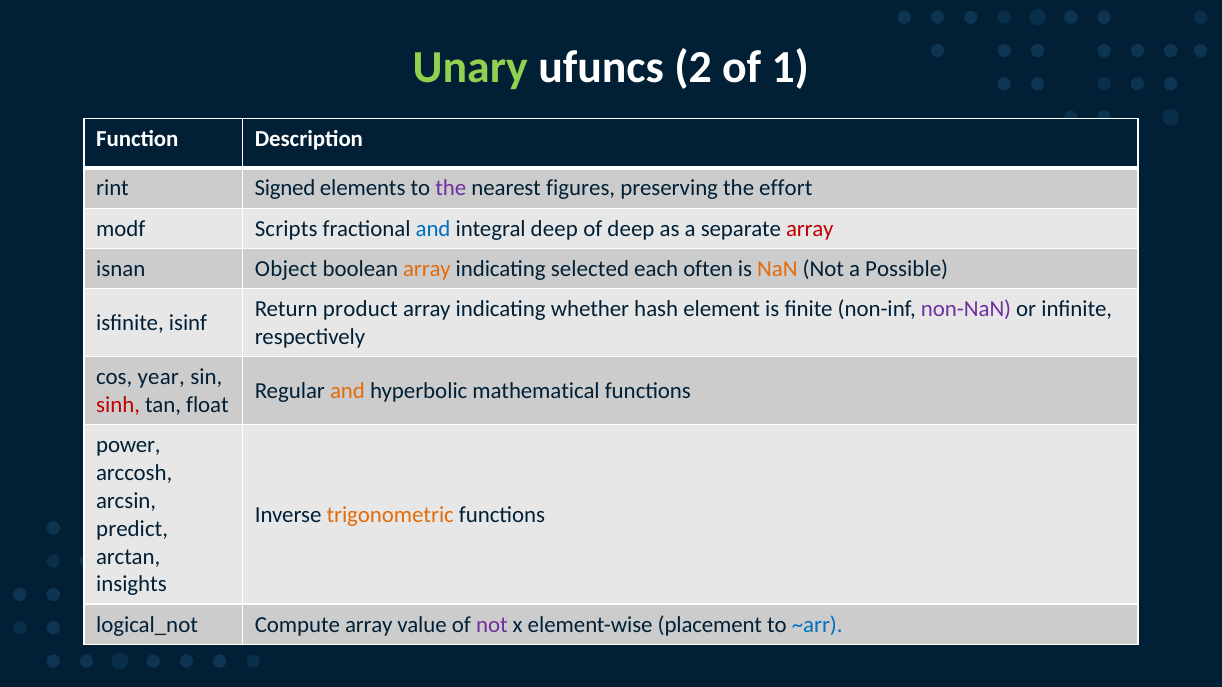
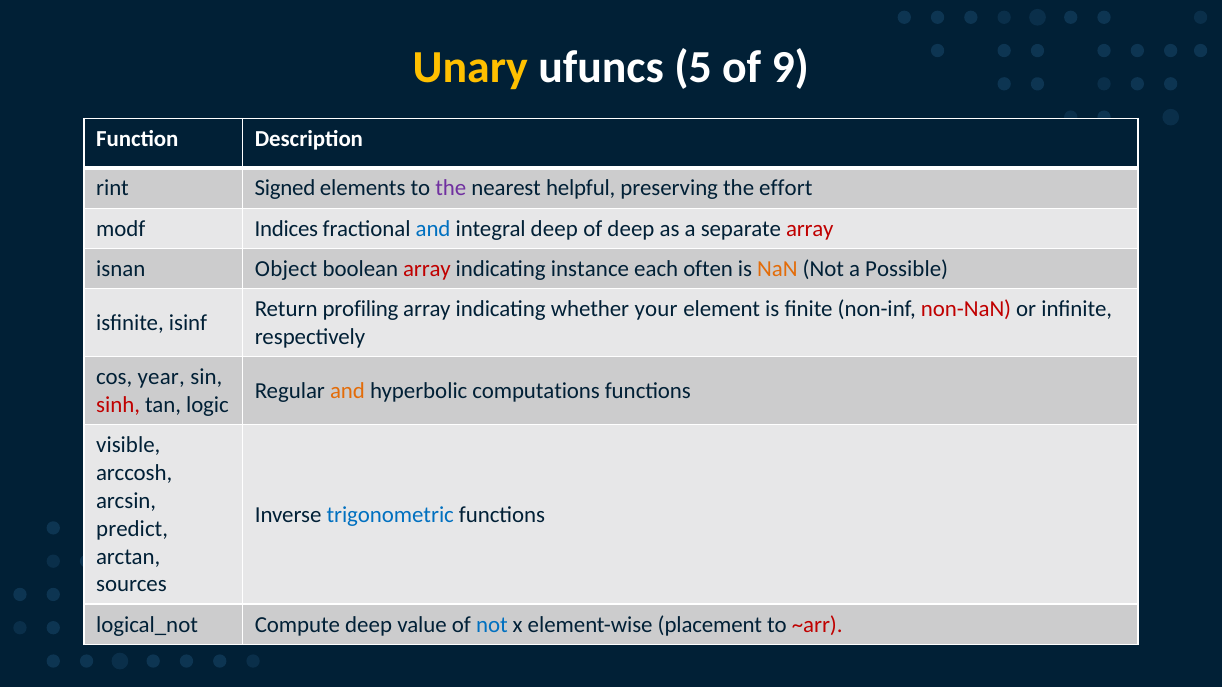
Unary colour: light green -> yellow
2: 2 -> 5
1: 1 -> 9
figures: figures -> helpful
Scripts: Scripts -> Indices
array at (427, 269) colour: orange -> red
selected: selected -> instance
product: product -> profiling
hash: hash -> your
non-NaN colour: purple -> red
mathematical: mathematical -> computations
float: float -> logic
power: power -> visible
trigonometric colour: orange -> blue
insights: insights -> sources
Compute array: array -> deep
not at (492, 625) colour: purple -> blue
~arr colour: blue -> red
